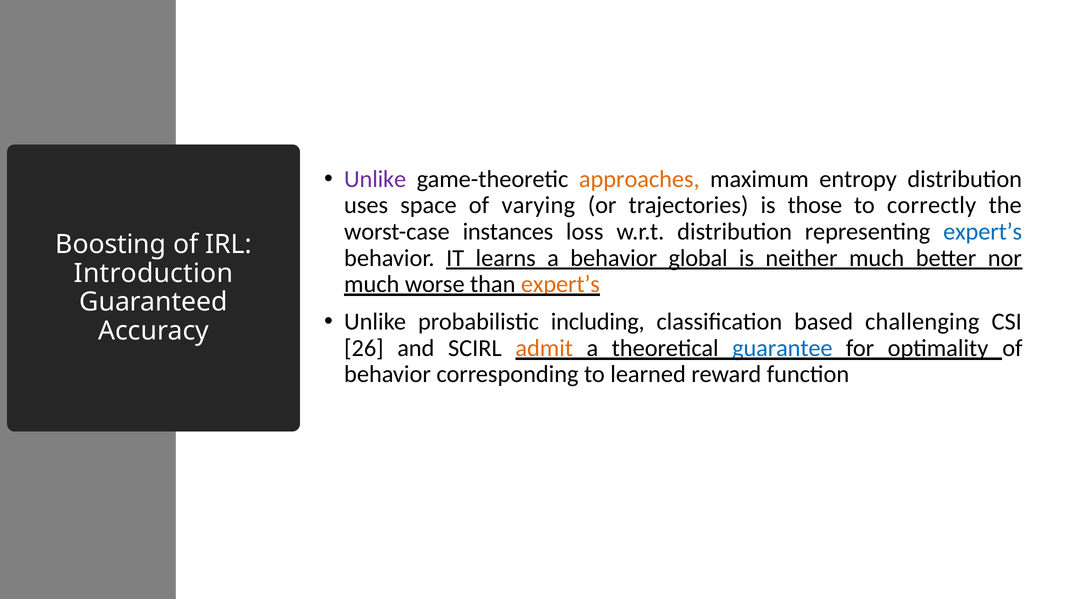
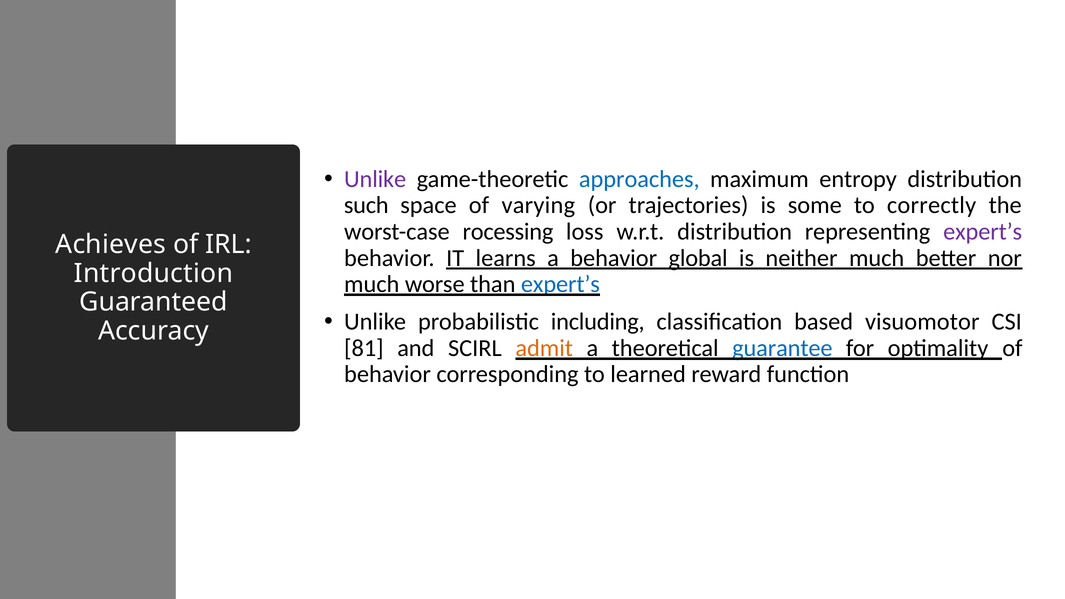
approaches colour: orange -> blue
uses: uses -> such
those: those -> some
instances: instances -> rocessing
expert’s at (983, 232) colour: blue -> purple
Boosting: Boosting -> Achieves
expert’s at (560, 284) colour: orange -> blue
challenging: challenging -> visuomotor
26: 26 -> 81
